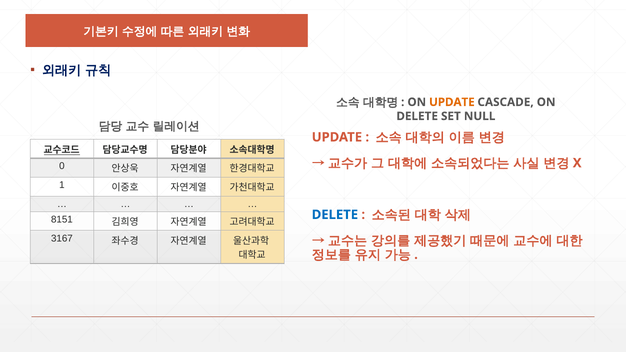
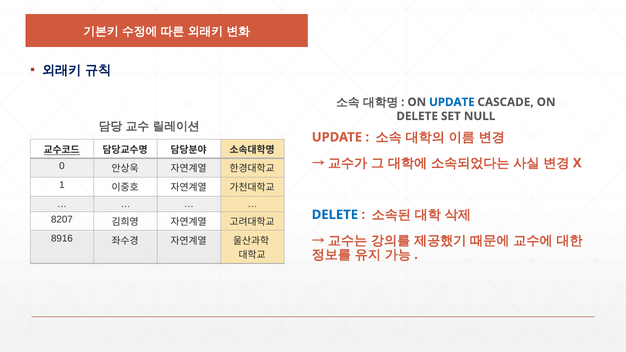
UPDATE at (452, 102) colour: orange -> blue
8151: 8151 -> 8207
3167: 3167 -> 8916
